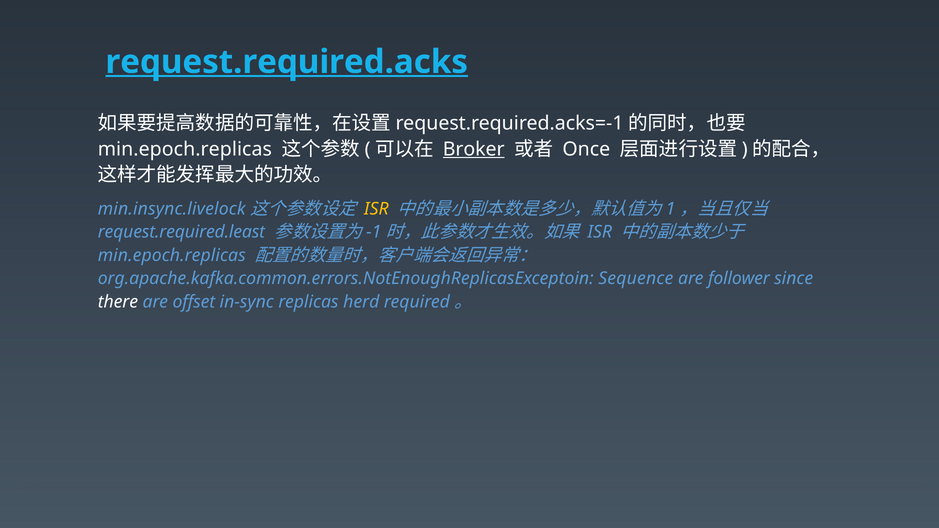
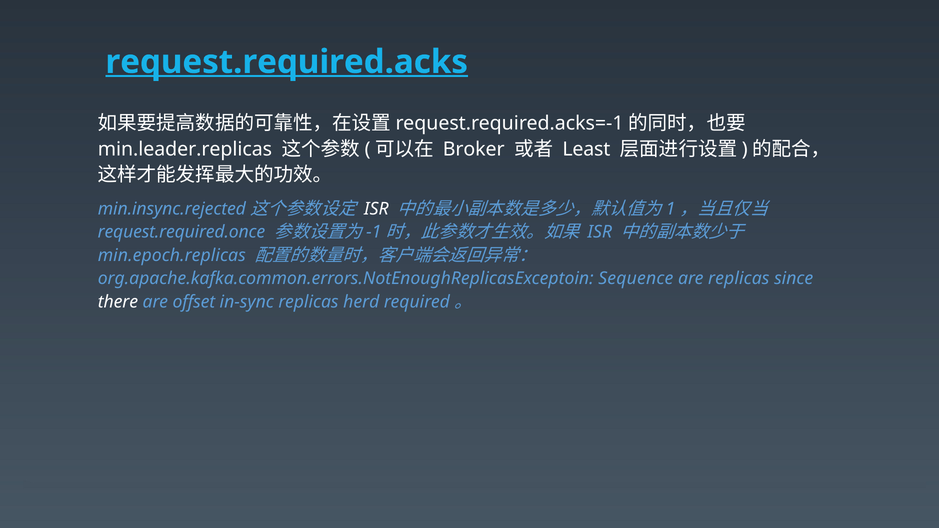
min.epoch.replicas at (185, 149): min.epoch.replicas -> min.leader.replicas
Broker underline: present -> none
Once: Once -> Least
min.insync.livelock: min.insync.livelock -> min.insync.rejected
ISR at (376, 209) colour: yellow -> white
request.required.least: request.required.least -> request.required.once
are follower: follower -> replicas
